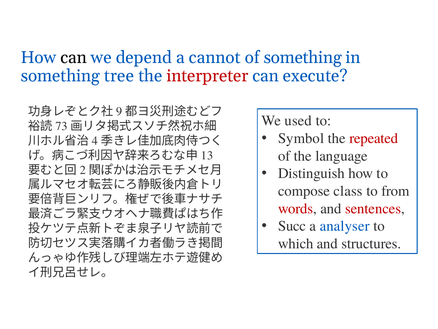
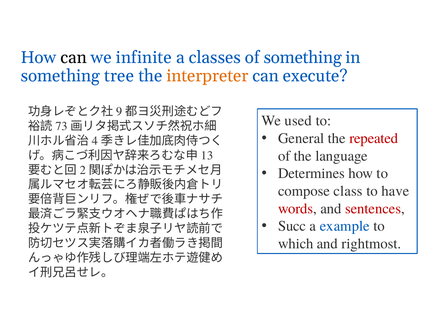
depend: depend -> infinite
cannot: cannot -> classes
interpreter colour: red -> orange
Symbol: Symbol -> General
Distinguish: Distinguish -> Determines
from: from -> have
analyser: analyser -> example
structures: structures -> rightmost
